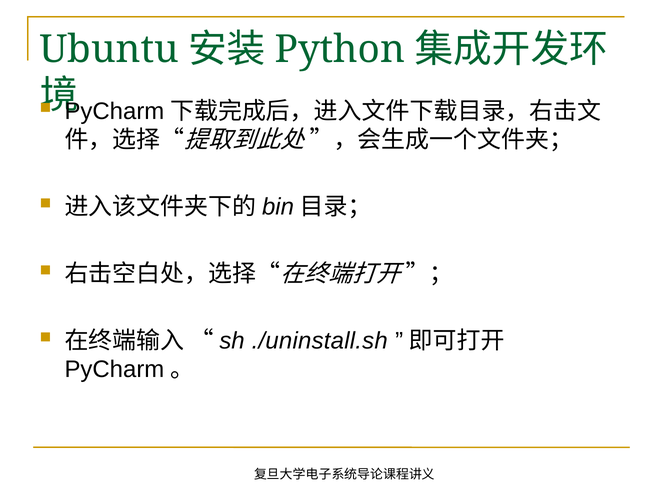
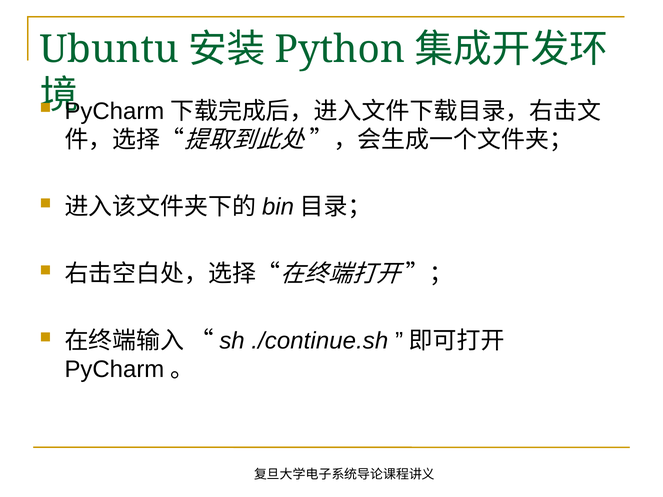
./uninstall.sh: ./uninstall.sh -> ./continue.sh
